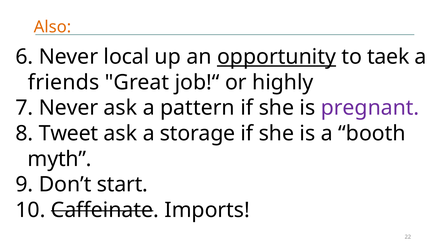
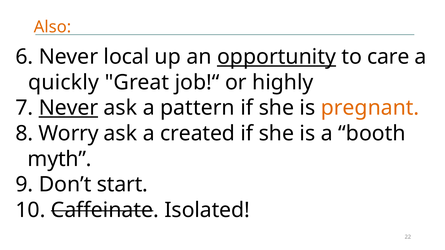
taek: taek -> care
friends: friends -> quickly
Never at (68, 108) underline: none -> present
pregnant colour: purple -> orange
Tweet: Tweet -> Worry
storage: storage -> created
Imports: Imports -> Isolated
